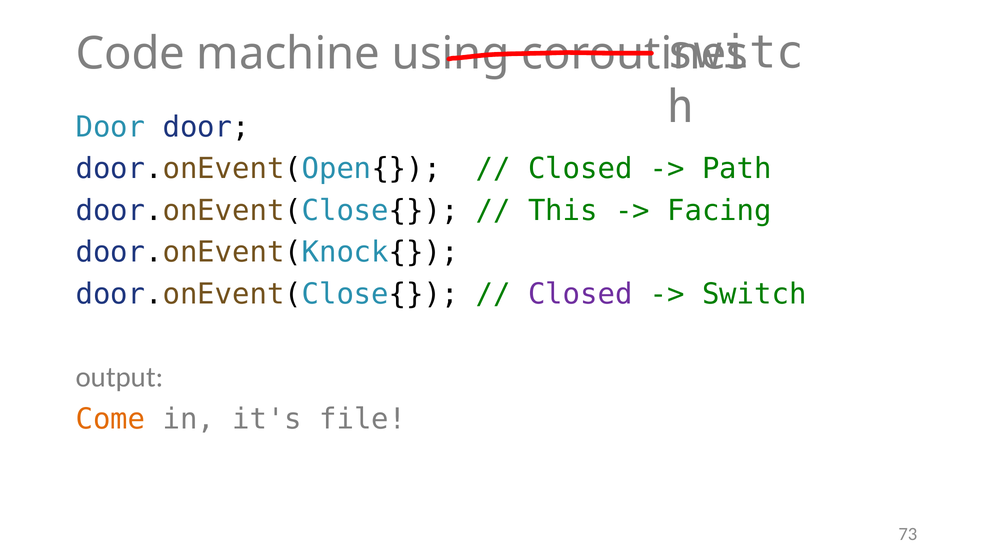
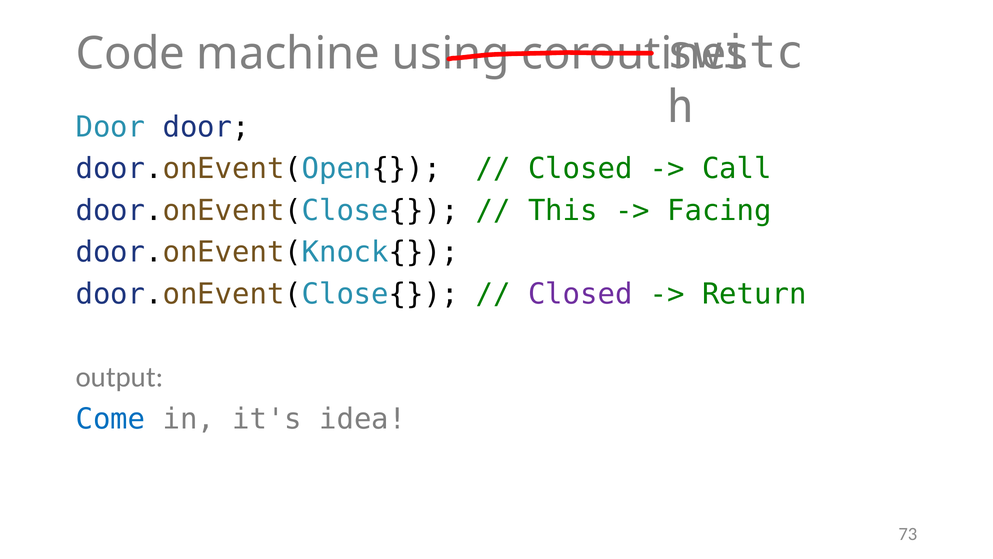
Path: Path -> Call
Switch: Switch -> Return
Come colour: orange -> blue
file: file -> idea
